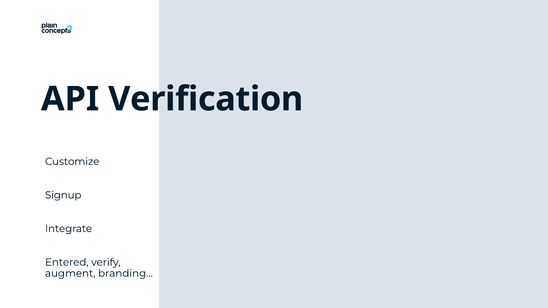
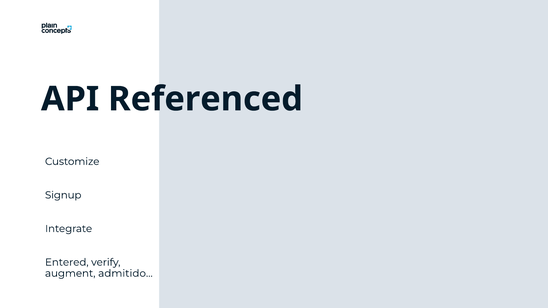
Verification: Verification -> Referenced
branding…: branding… -> admitido…
